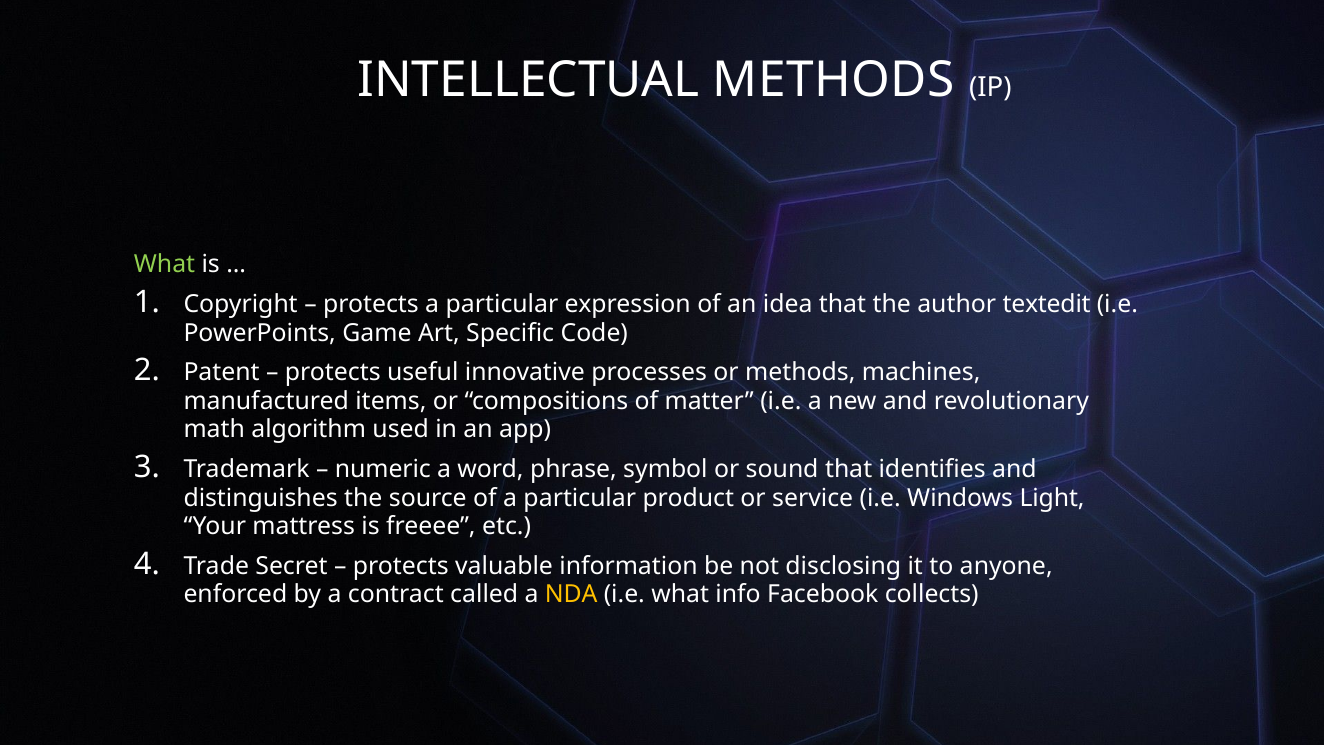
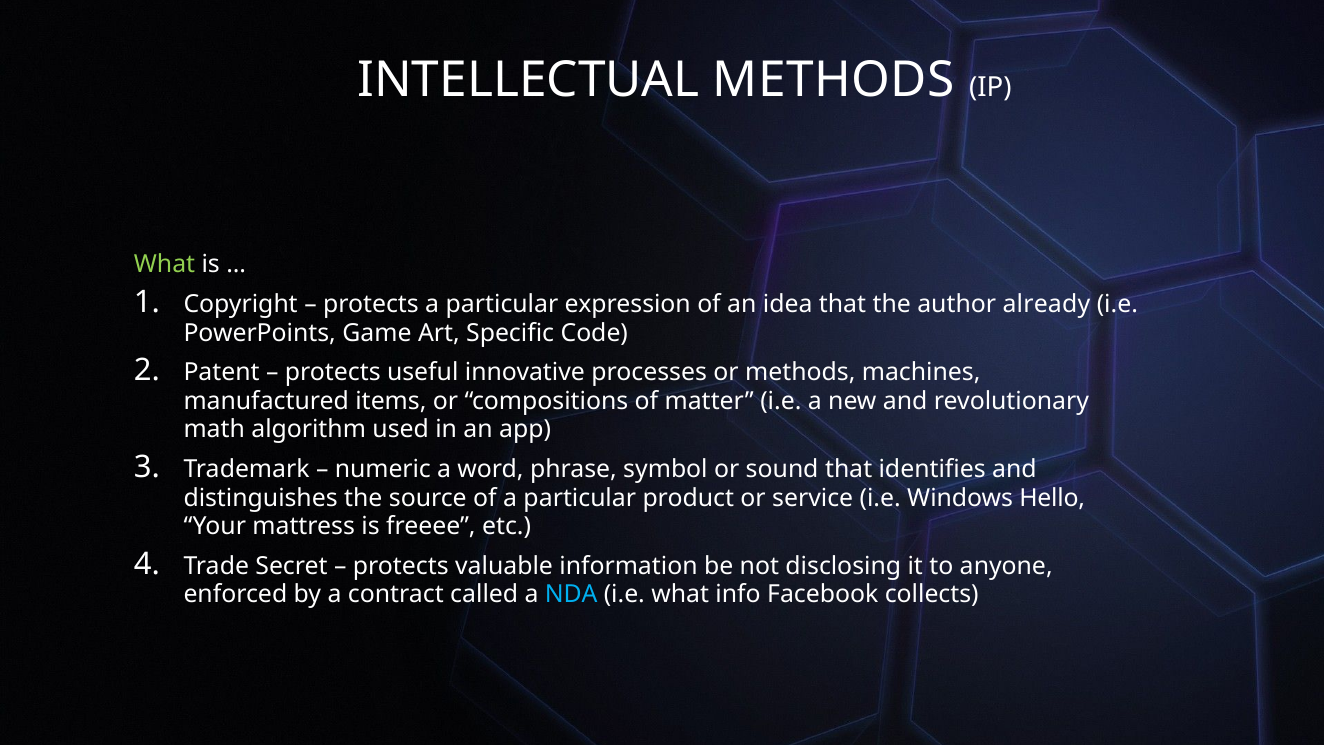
textedit: textedit -> already
Light: Light -> Hello
NDA colour: yellow -> light blue
